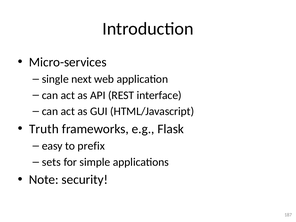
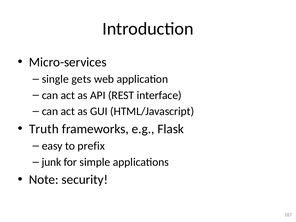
next: next -> gets
sets: sets -> junk
